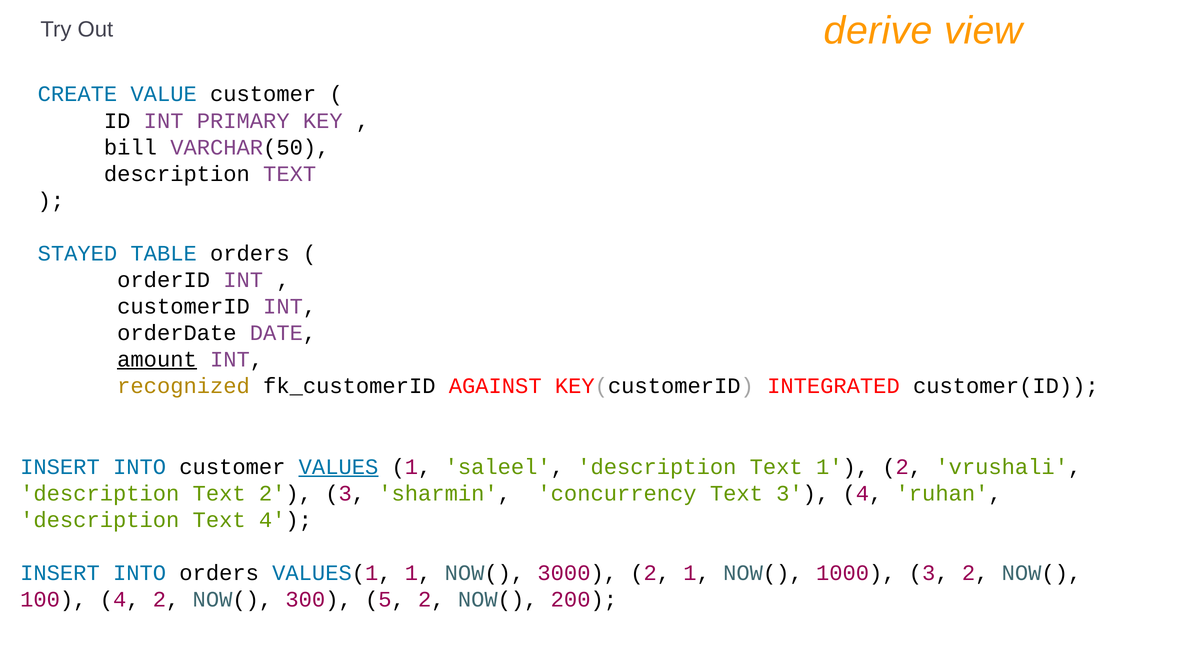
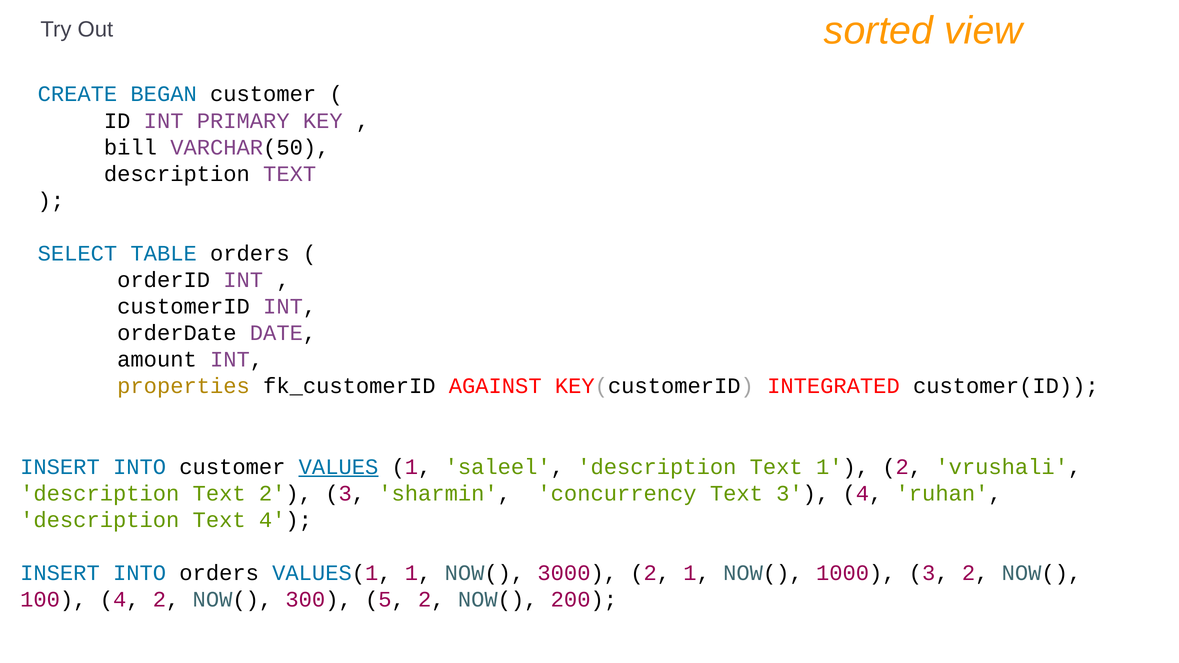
derive: derive -> sorted
VALUE: VALUE -> BEGAN
STAYED: STAYED -> SELECT
amount underline: present -> none
recognized: recognized -> properties
